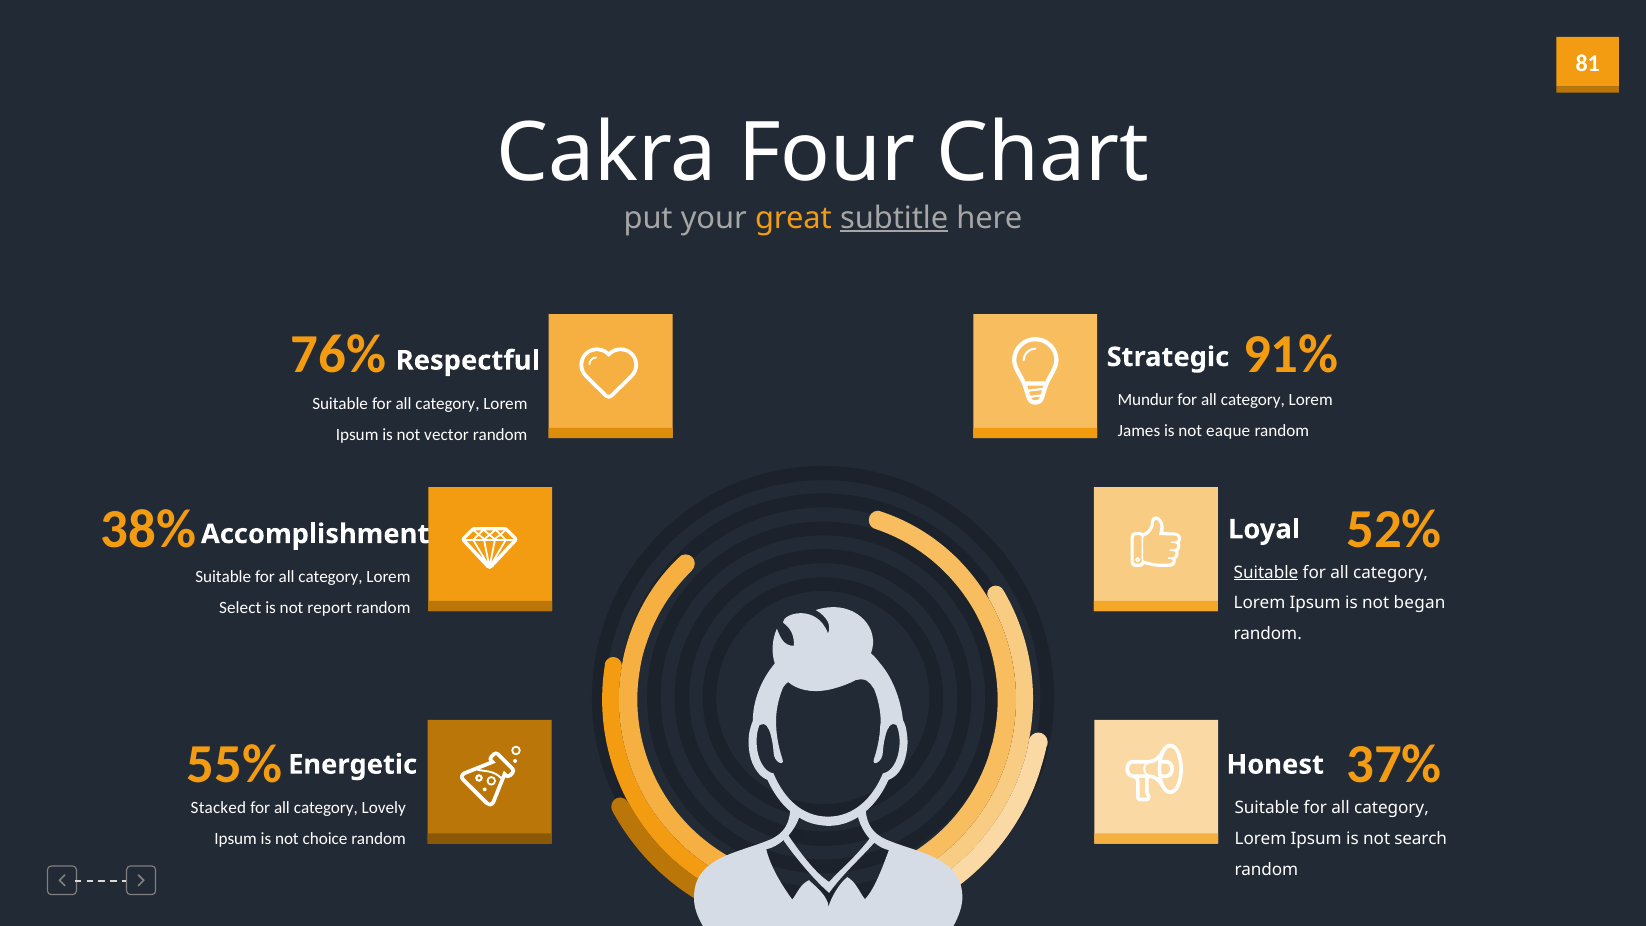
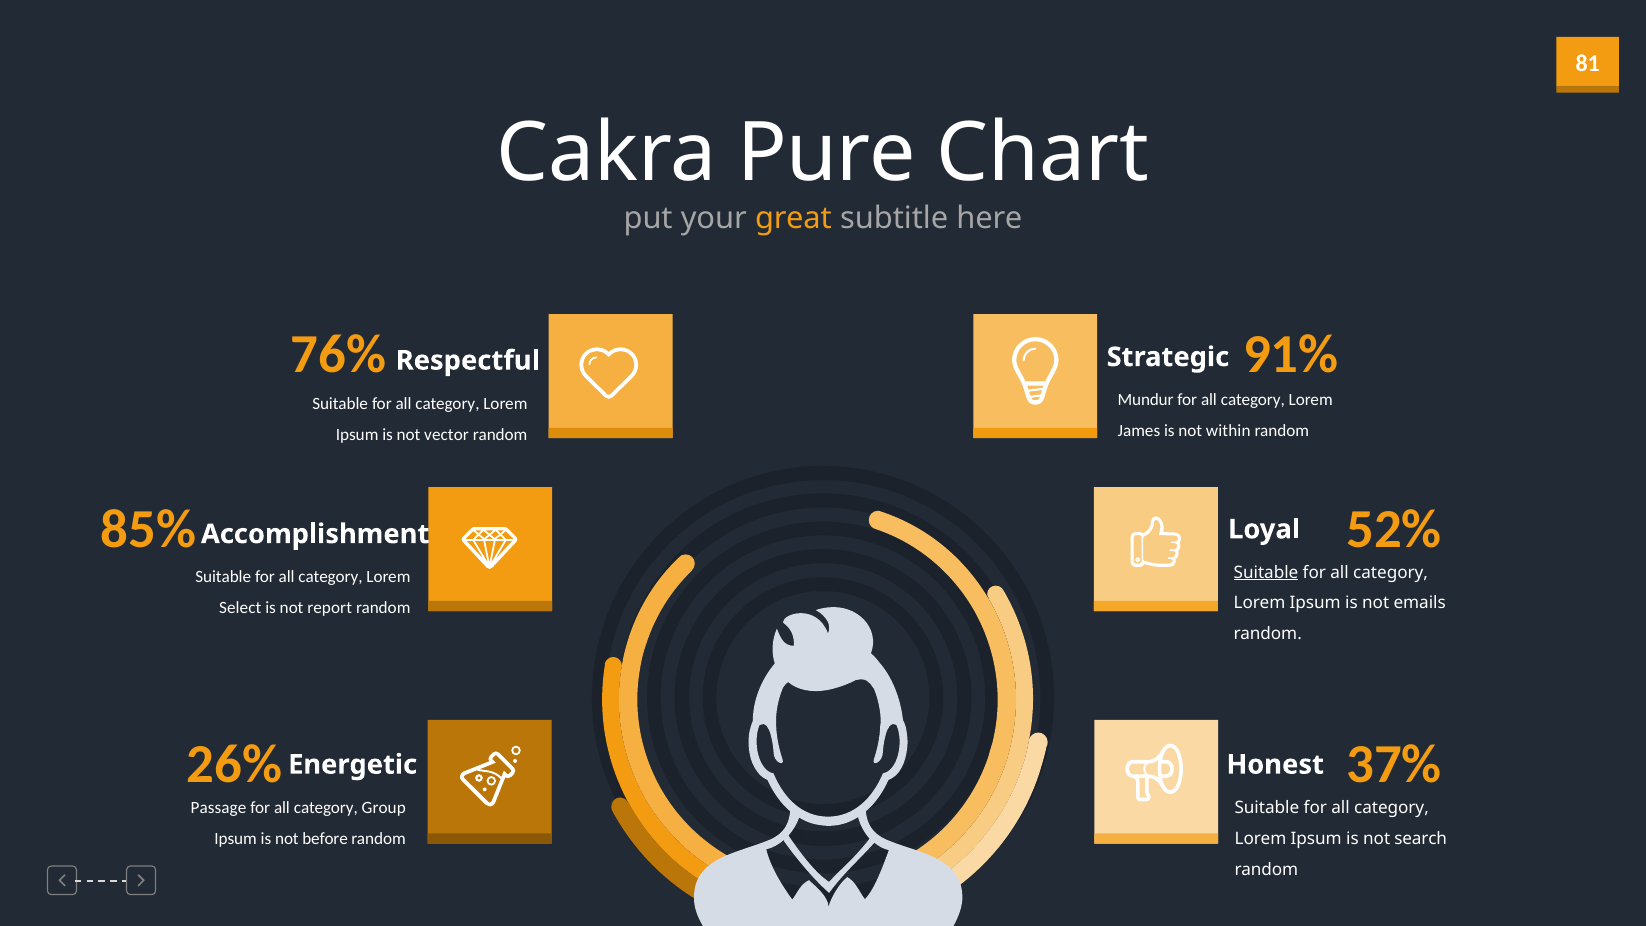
Four: Four -> Pure
subtitle underline: present -> none
eaque: eaque -> within
38%: 38% -> 85%
began: began -> emails
55%: 55% -> 26%
Stacked: Stacked -> Passage
Lovely: Lovely -> Group
choice: choice -> before
